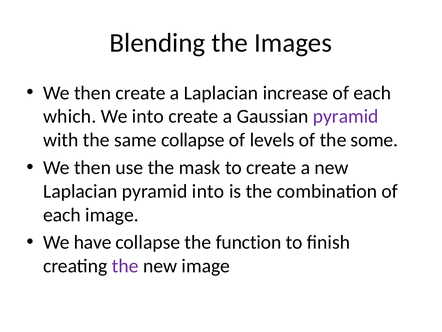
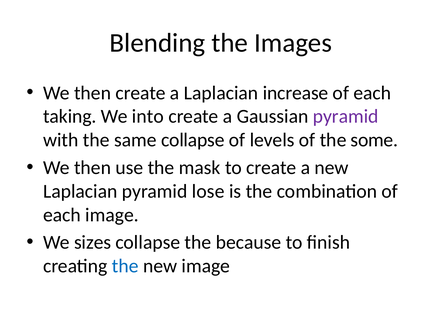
which: which -> taking
pyramid into: into -> lose
have: have -> sizes
function: function -> because
the at (125, 266) colour: purple -> blue
